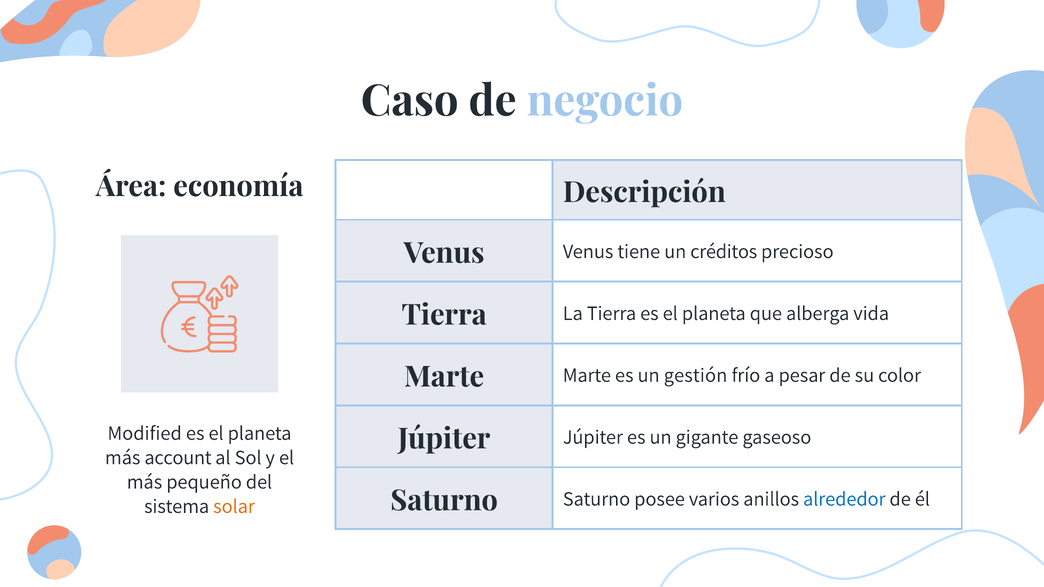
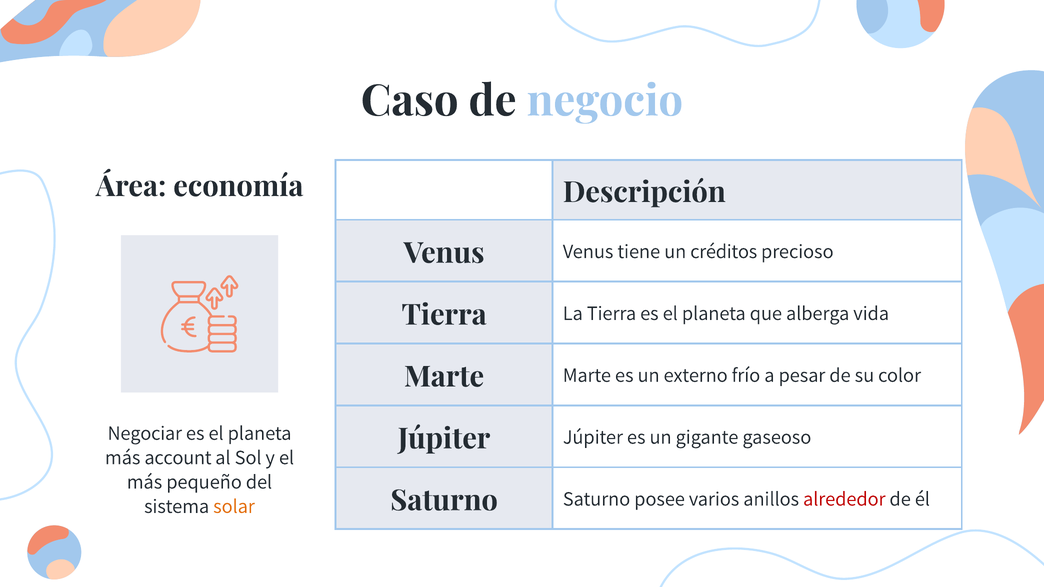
gestión: gestión -> externo
Modified: Modified -> Negociar
alrededor colour: blue -> red
